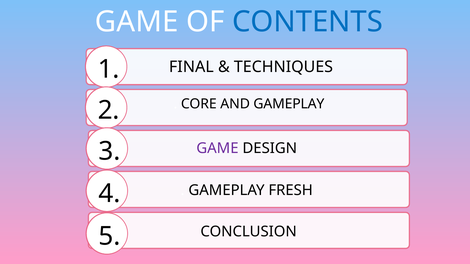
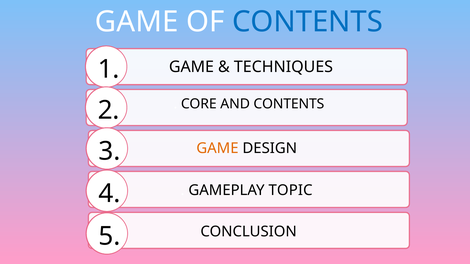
FINAL at (191, 67): FINAL -> GAME
AND GAMEPLAY: GAMEPLAY -> CONTENTS
GAME at (217, 148) colour: purple -> orange
FRESH: FRESH -> TOPIC
